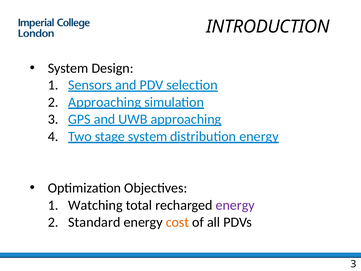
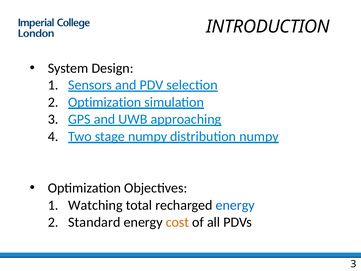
Approaching at (105, 102): Approaching -> Optimization
stage system: system -> numpy
distribution energy: energy -> numpy
energy at (235, 205) colour: purple -> blue
